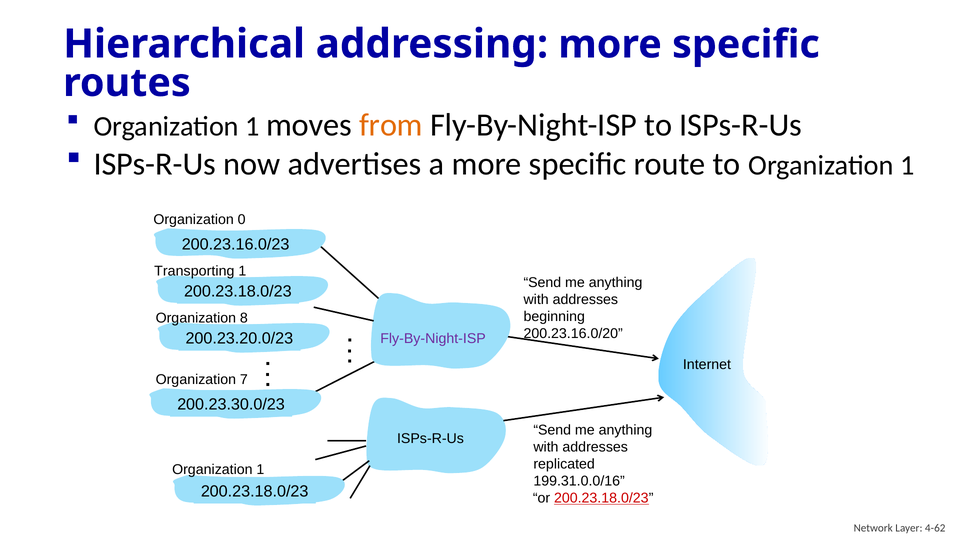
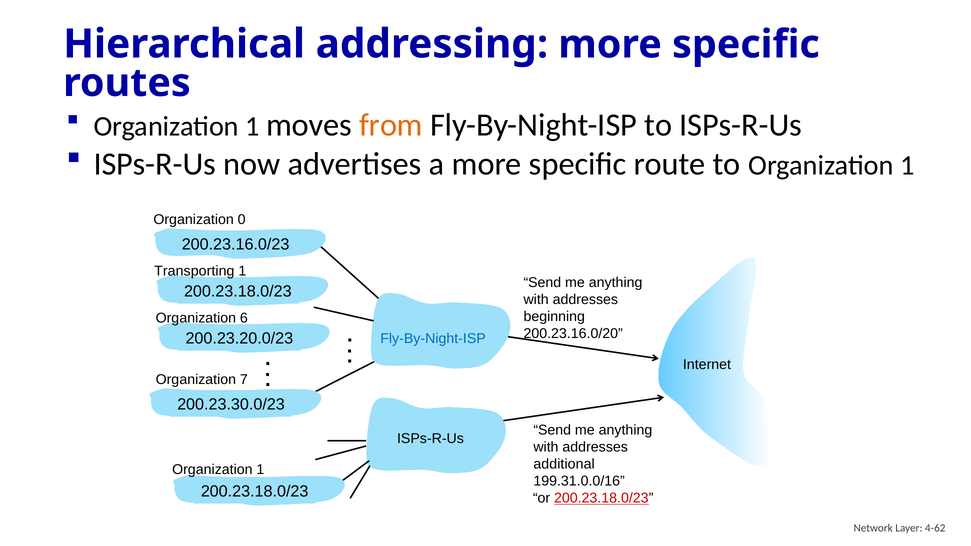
8: 8 -> 6
Fly-By-Night-ISP at (433, 339) colour: purple -> blue
replicated: replicated -> additional
